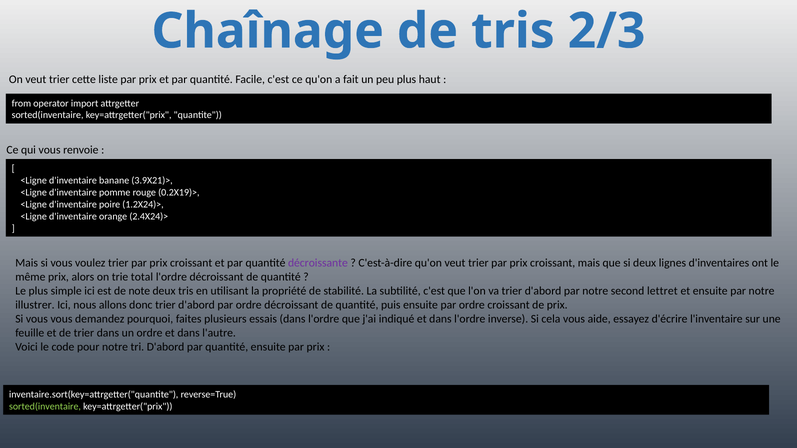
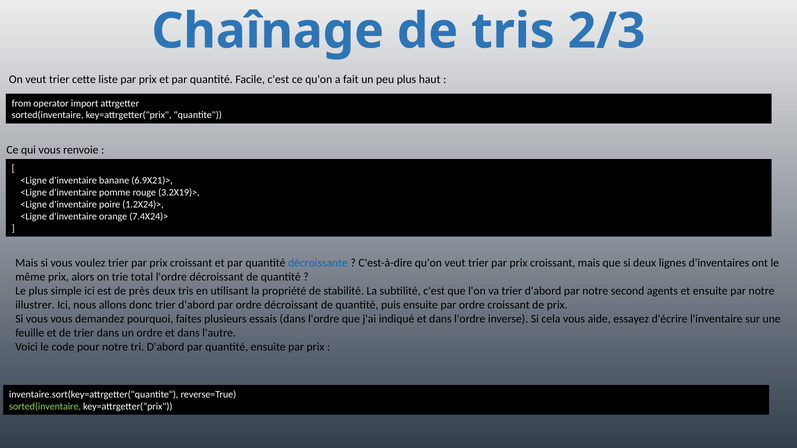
3.9X21)>: 3.9X21)> -> 6.9X21)>
0.2X19)>: 0.2X19)> -> 3.2X19)>
2.4X24)>: 2.4X24)> -> 7.4X24)>
décroissante colour: purple -> blue
note: note -> près
lettret: lettret -> agents
